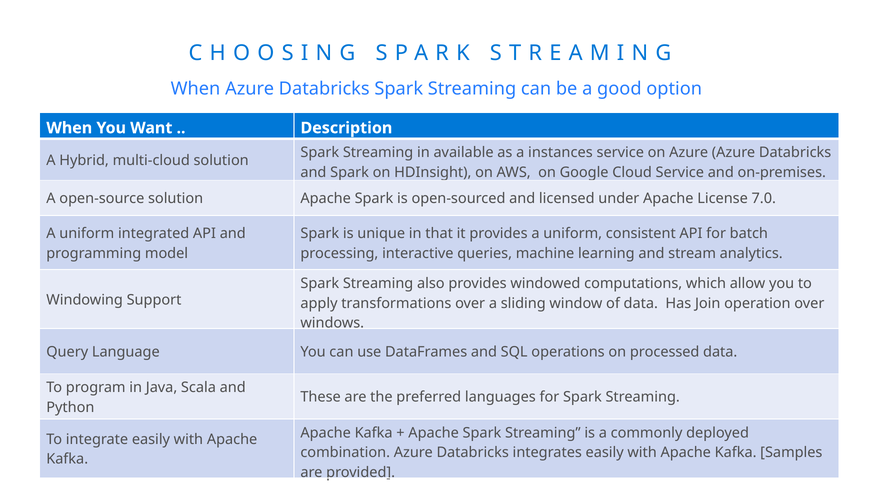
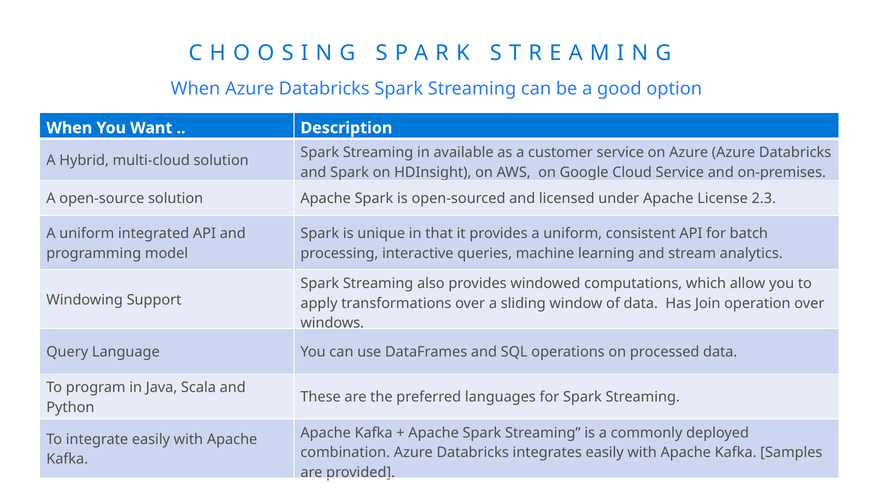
instances: instances -> customer
7.0: 7.0 -> 2.3
